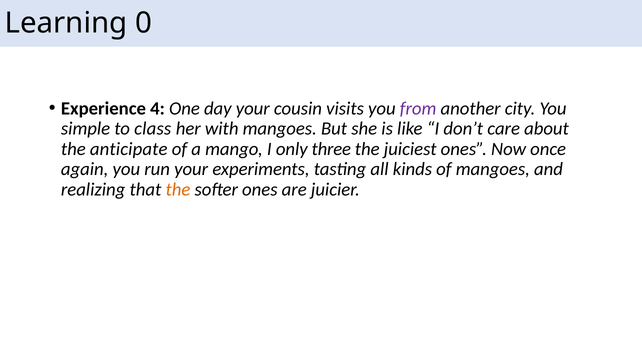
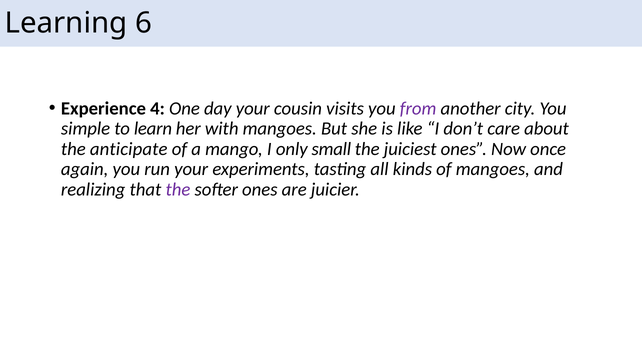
0: 0 -> 6
class: class -> learn
three: three -> small
the at (178, 189) colour: orange -> purple
